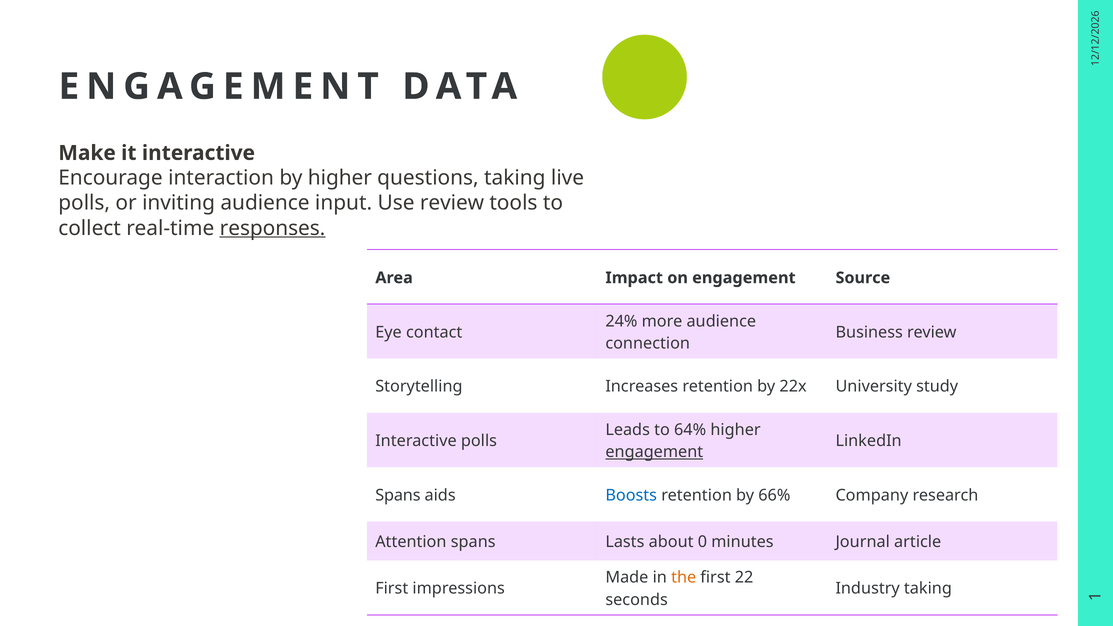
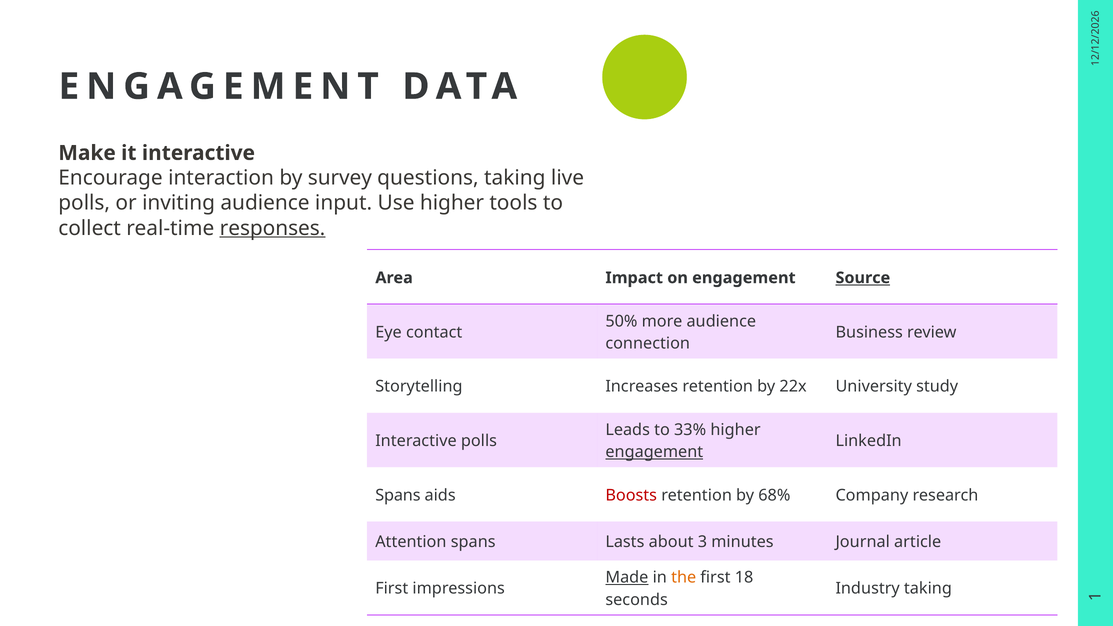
by higher: higher -> survey
Use review: review -> higher
Source underline: none -> present
24%: 24% -> 50%
64%: 64% -> 33%
Boosts colour: blue -> red
66%: 66% -> 68%
about 0: 0 -> 3
Made underline: none -> present
22: 22 -> 18
